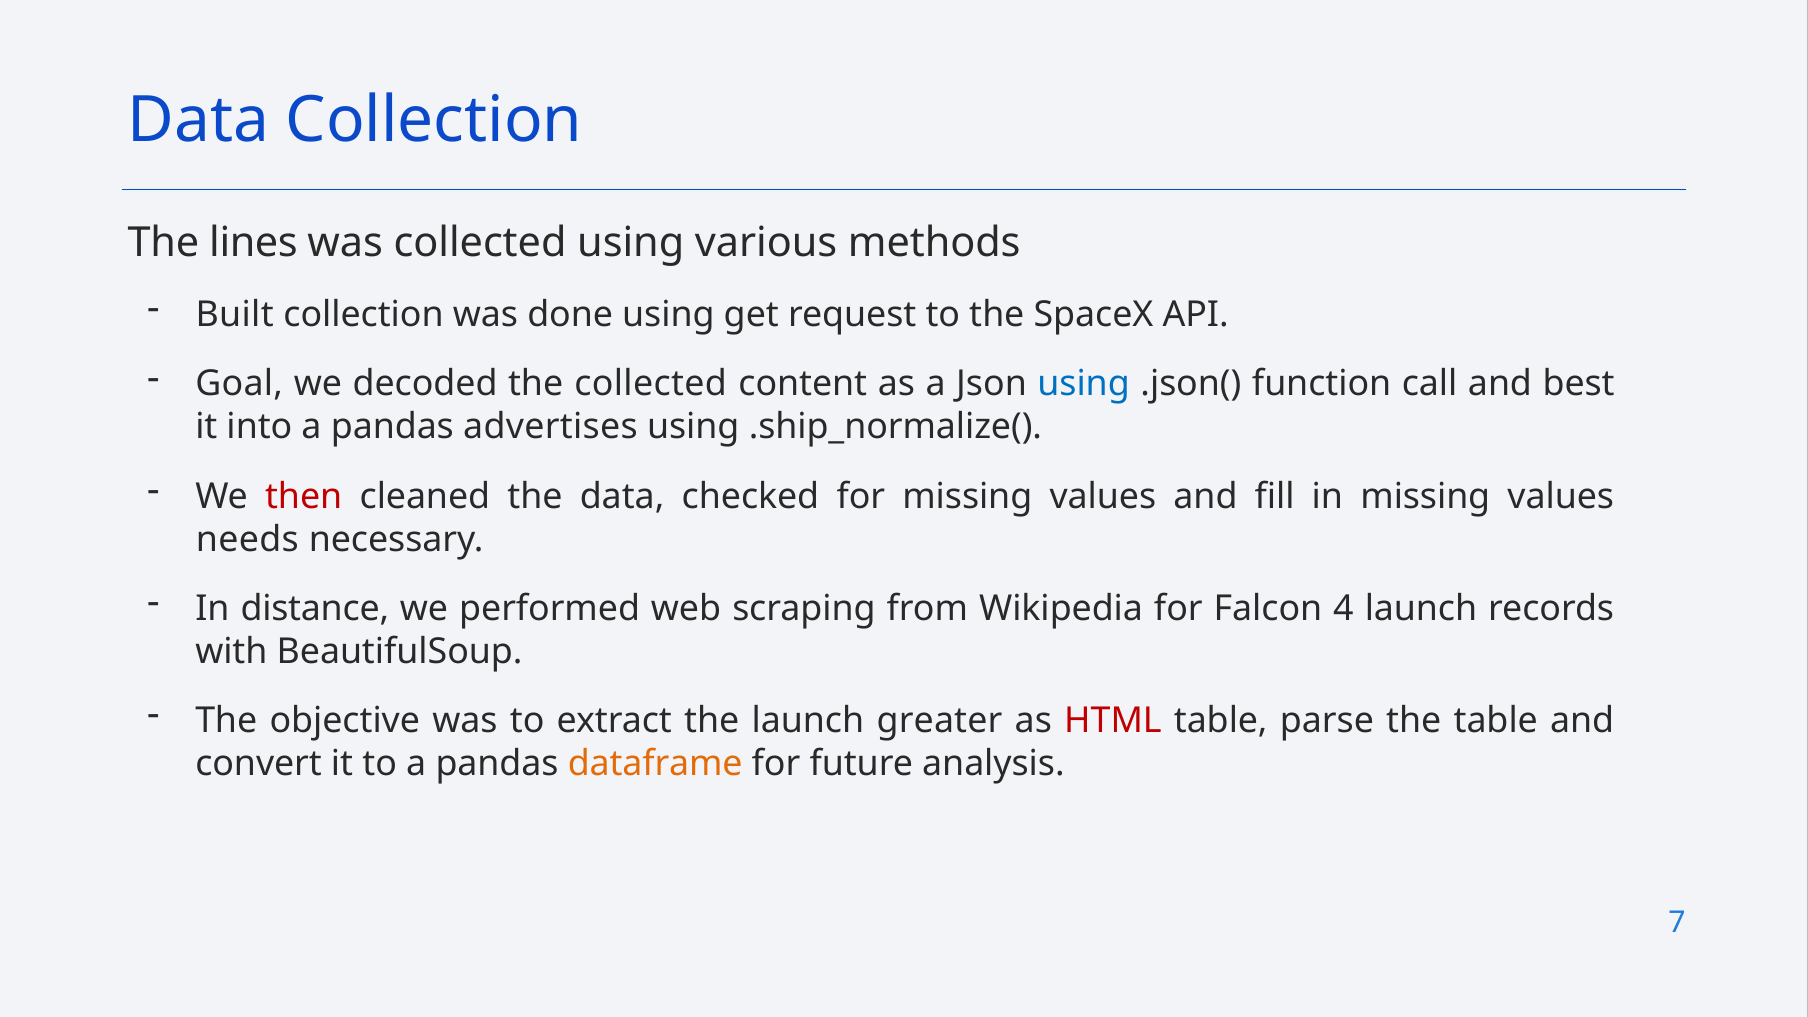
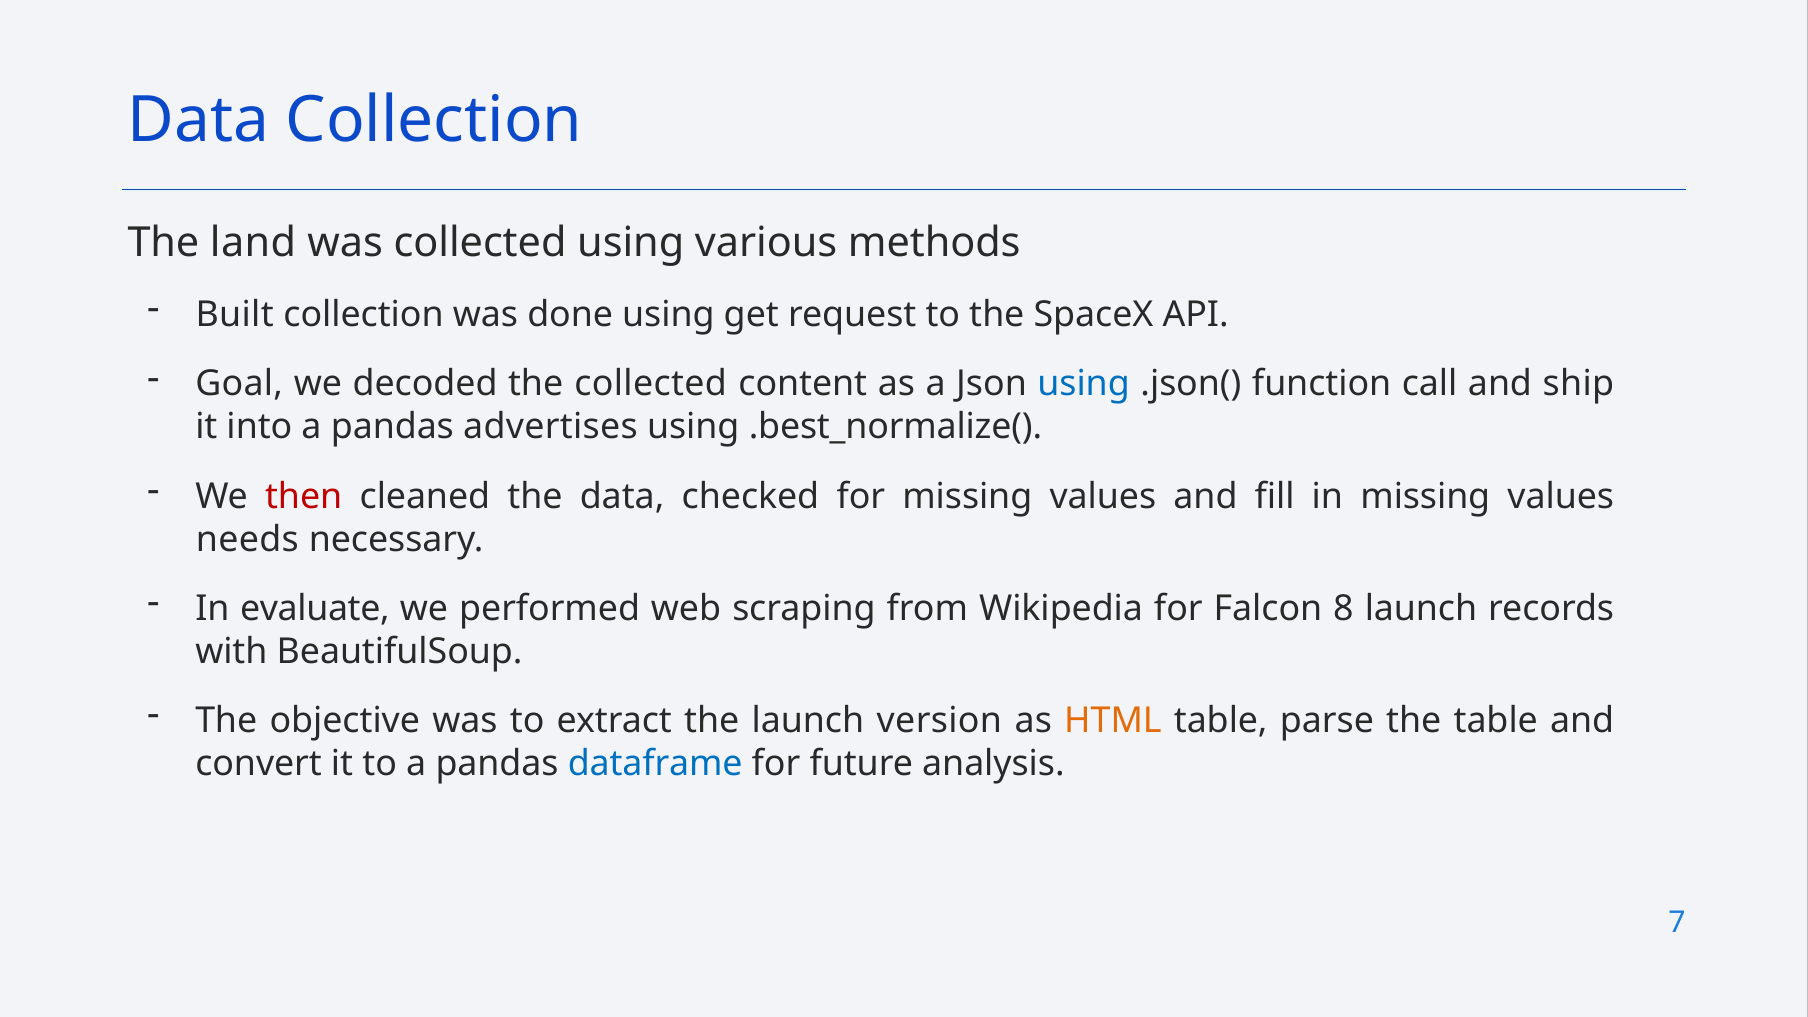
lines: lines -> land
best: best -> ship
.ship_normalize(: .ship_normalize( -> .best_normalize(
distance: distance -> evaluate
4: 4 -> 8
greater: greater -> version
HTML colour: red -> orange
dataframe colour: orange -> blue
